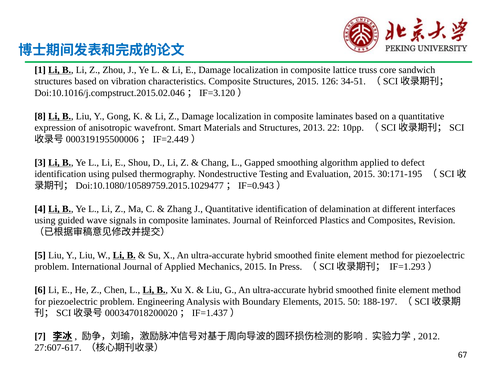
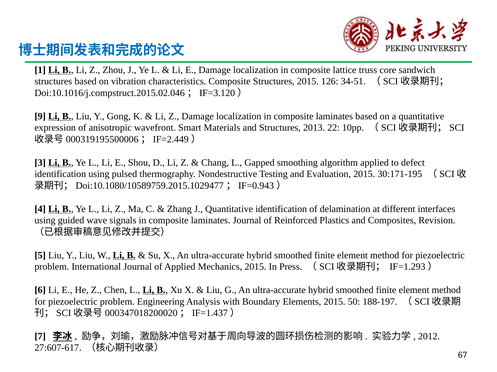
8: 8 -> 9
